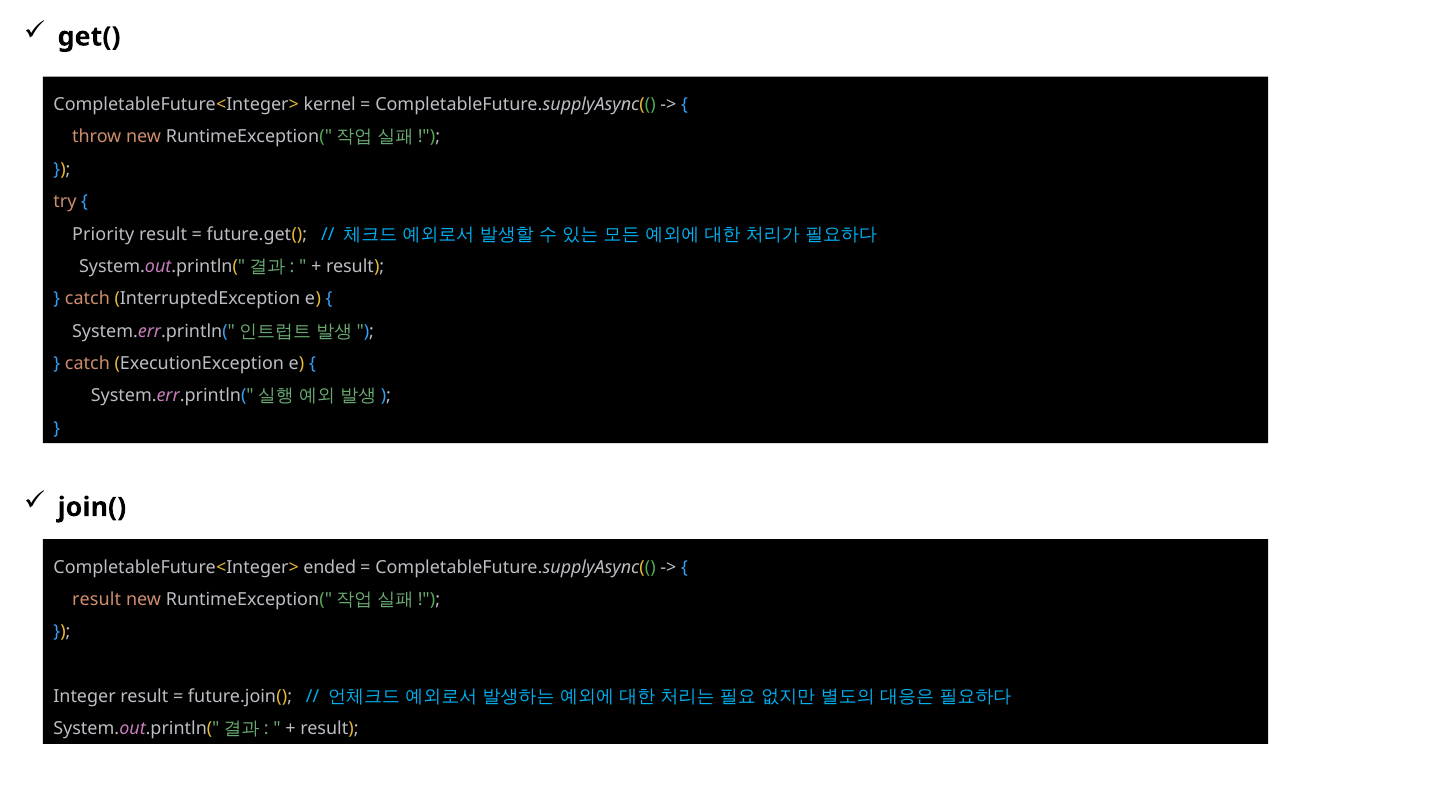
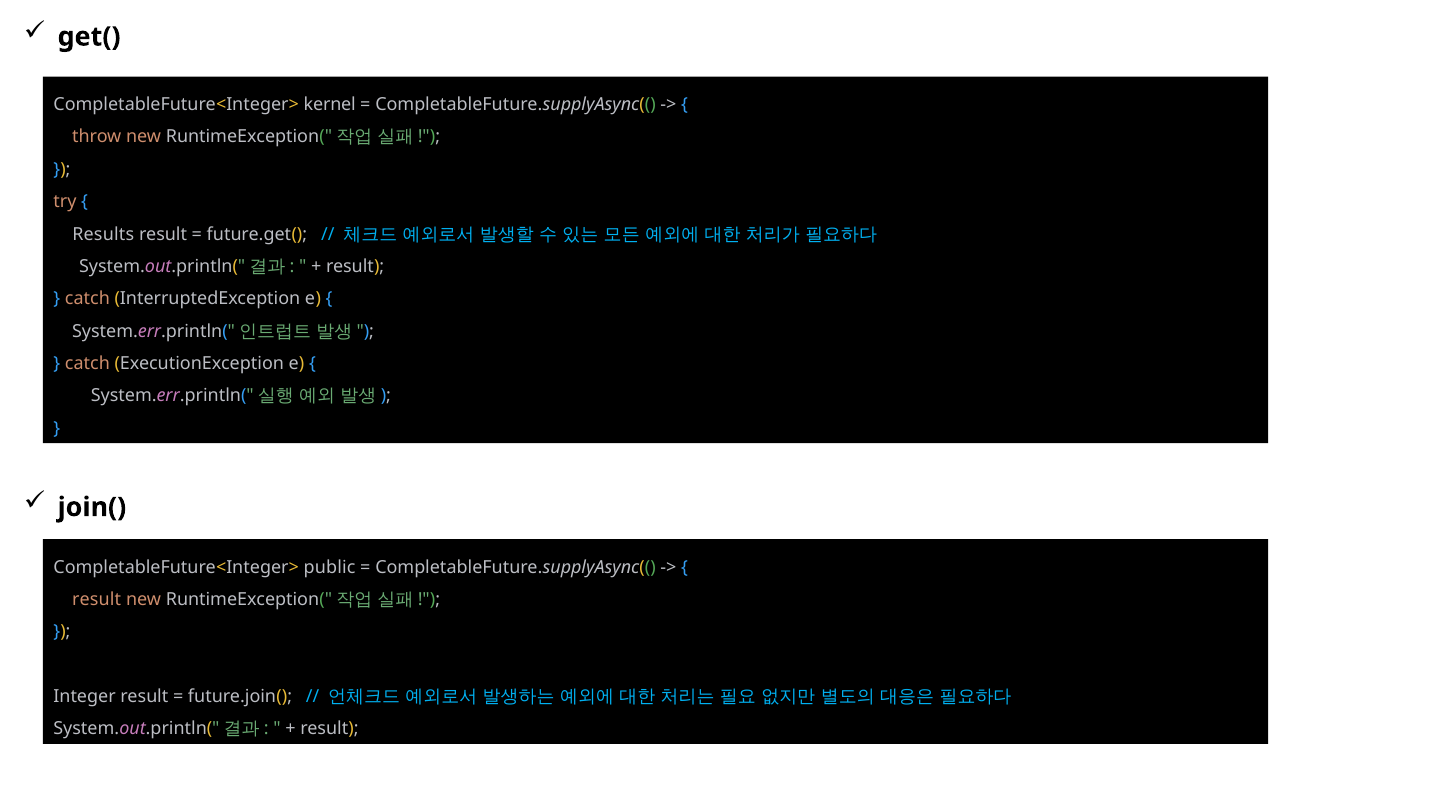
Priority: Priority -> Results
ended: ended -> public
